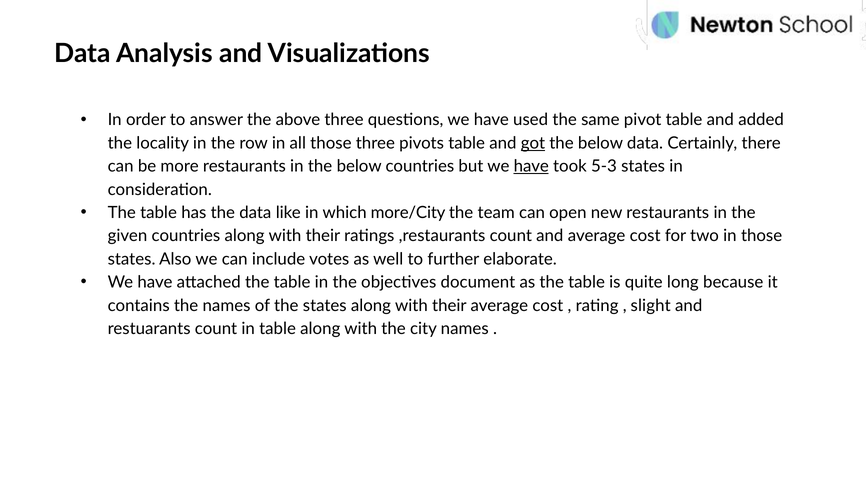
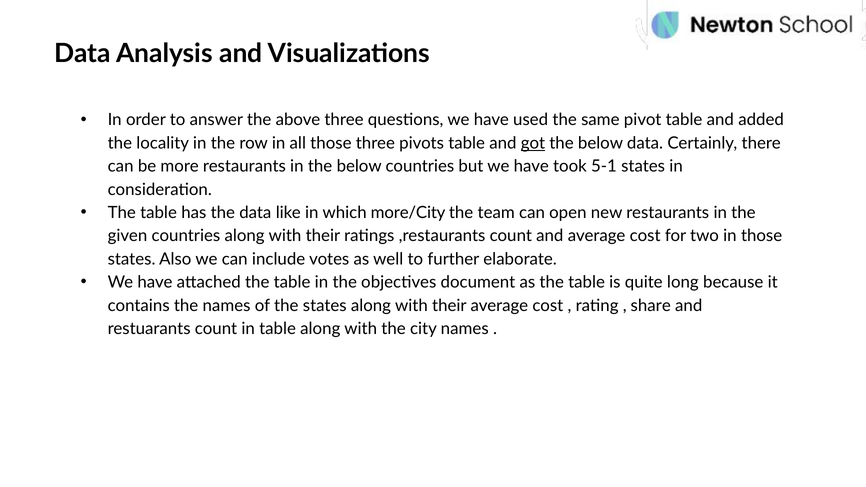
have at (531, 166) underline: present -> none
5-3: 5-3 -> 5-1
slight: slight -> share
